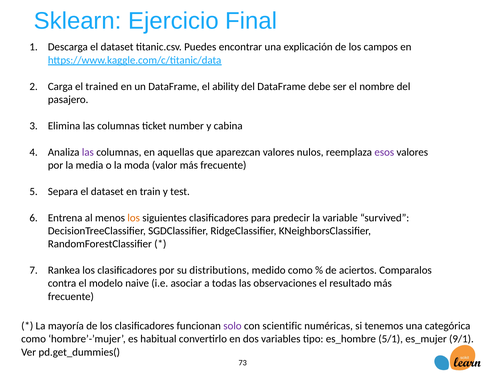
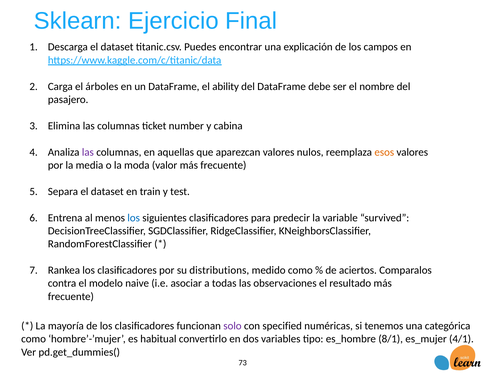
trained: trained -> árboles
esos colour: purple -> orange
los at (134, 218) colour: orange -> blue
scientific: scientific -> specified
5/1: 5/1 -> 8/1
9/1: 9/1 -> 4/1
